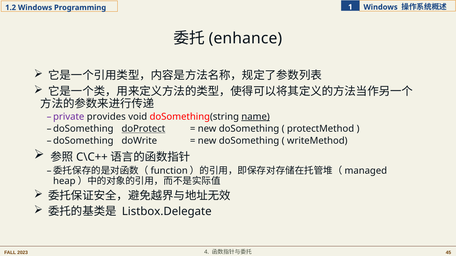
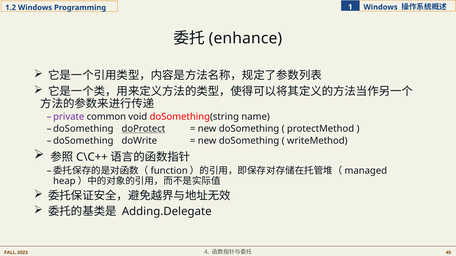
provides: provides -> common
name underline: present -> none
Listbox.Delegate: Listbox.Delegate -> Adding.Delegate
